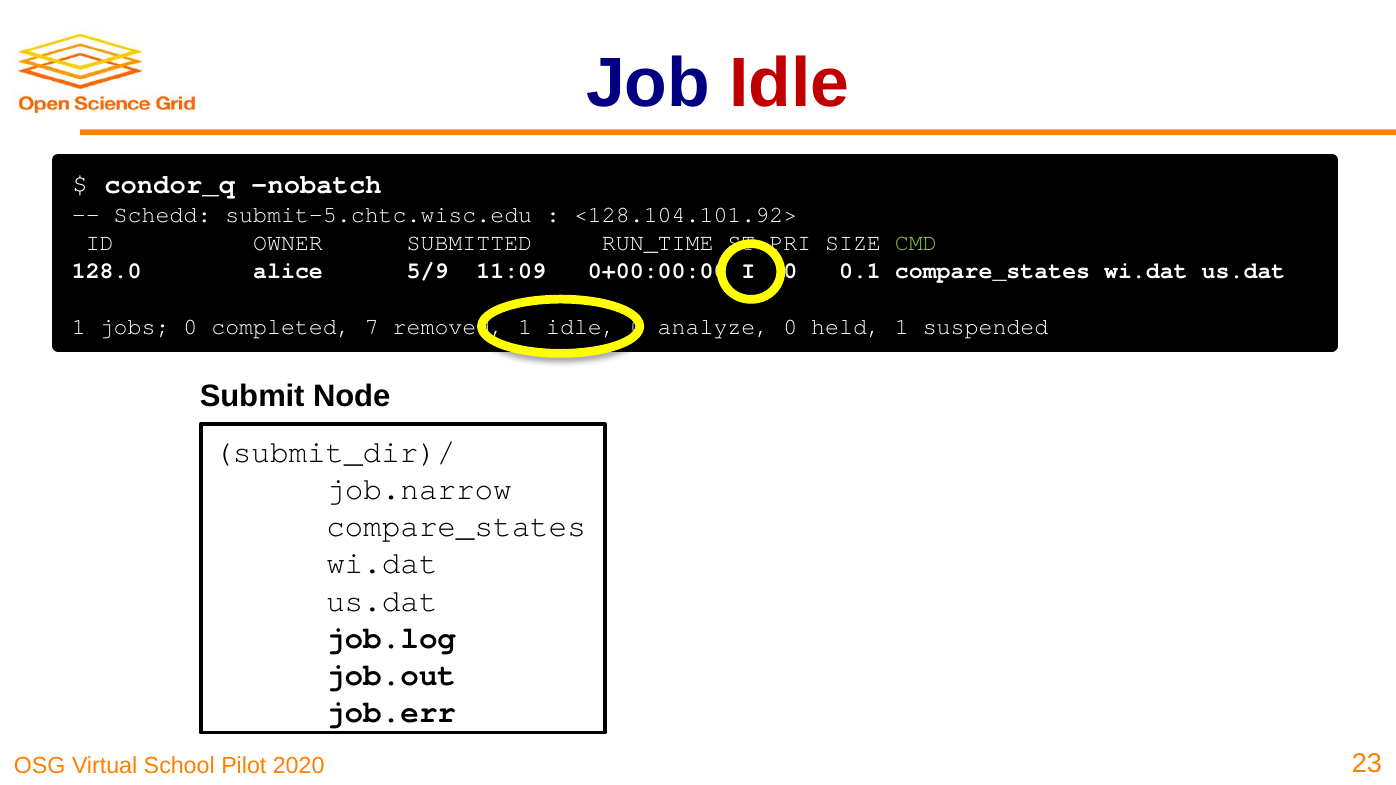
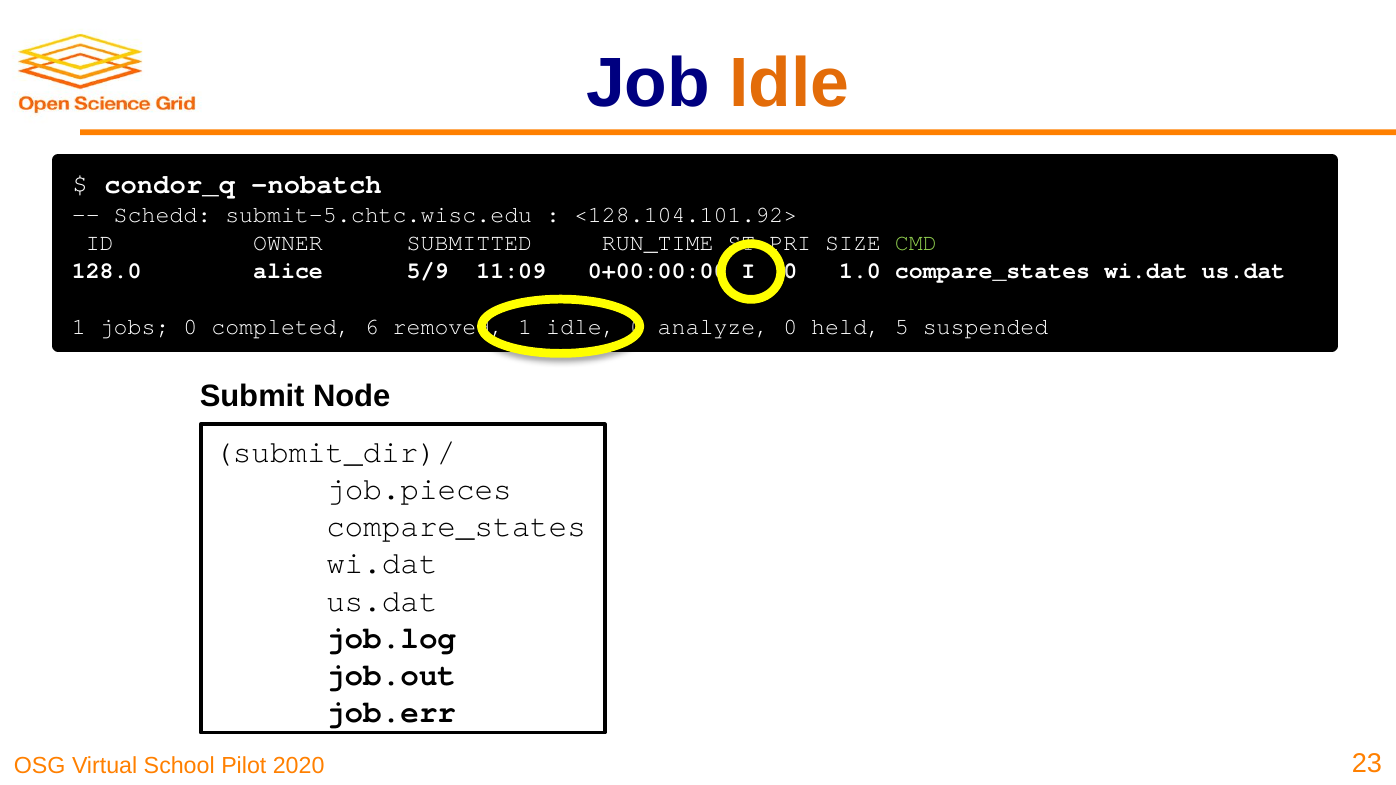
Idle at (789, 83) colour: red -> orange
0.1: 0.1 -> 1.0
7: 7 -> 6
held 1: 1 -> 5
job.narrow: job.narrow -> job.pieces
